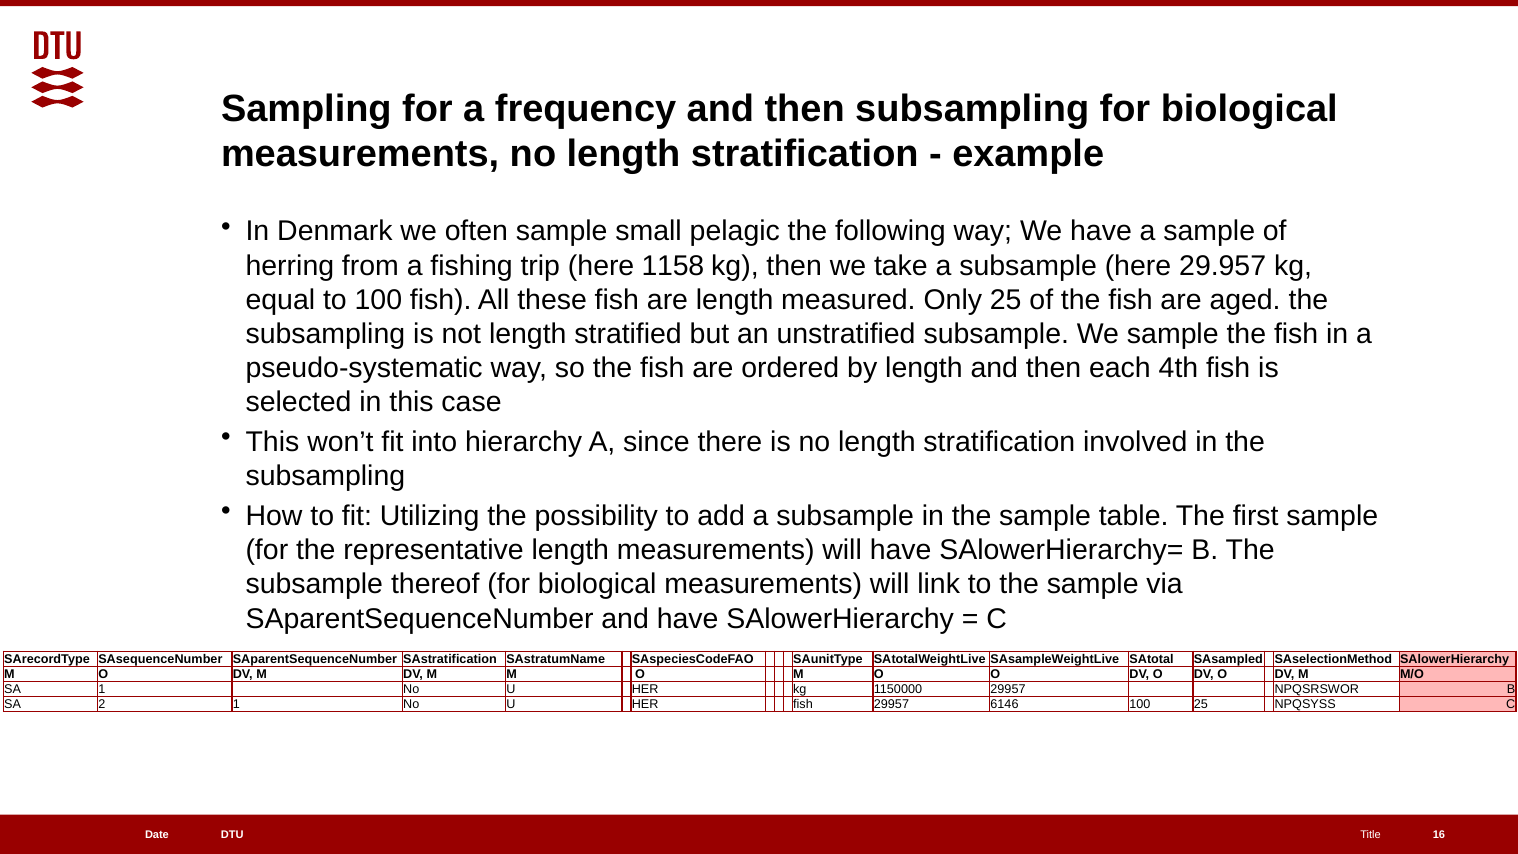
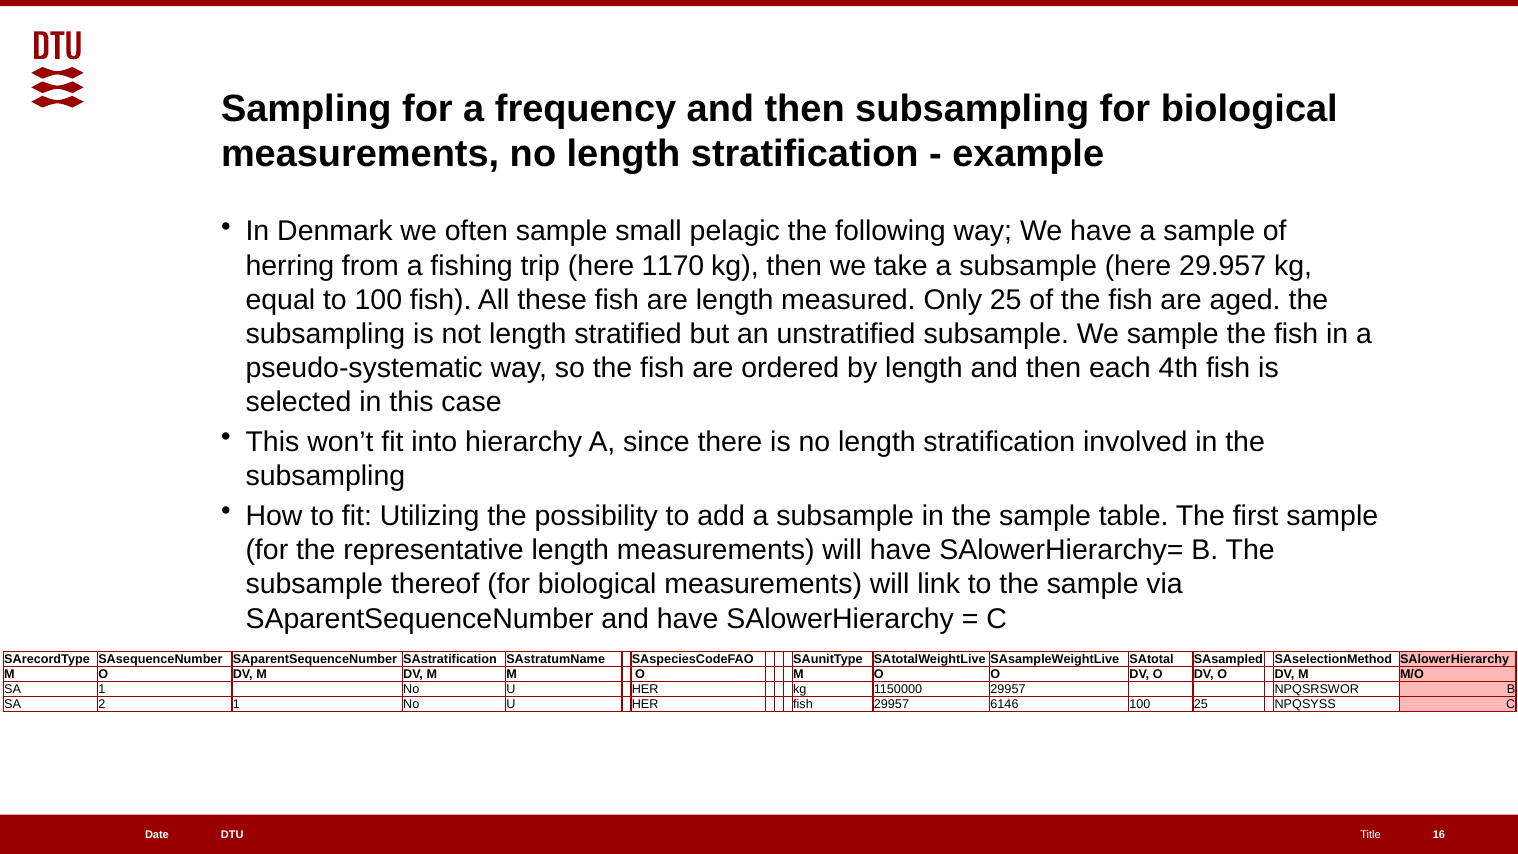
1158: 1158 -> 1170
